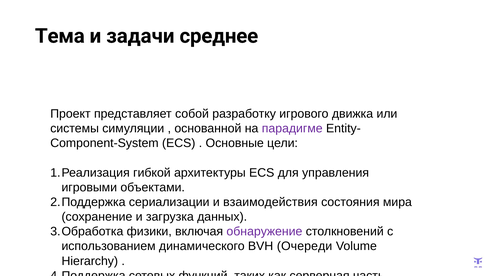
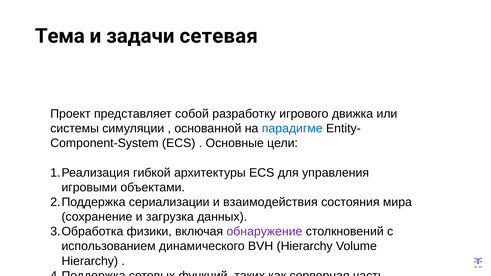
среднее: среднее -> сетевая
парадигме colour: purple -> blue
BVH Очереди: Очереди -> Hierarchy
